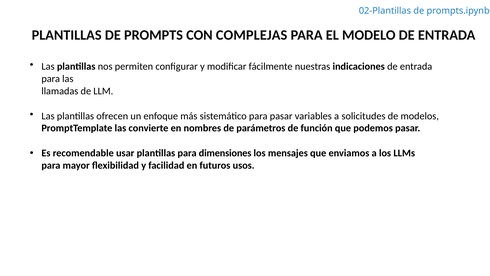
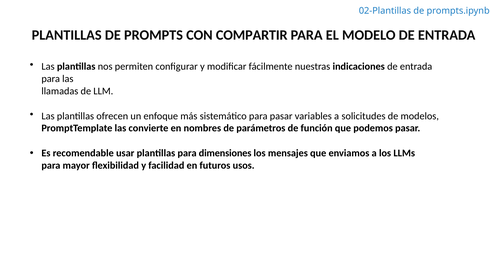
COMPLEJAS: COMPLEJAS -> COMPARTIR
